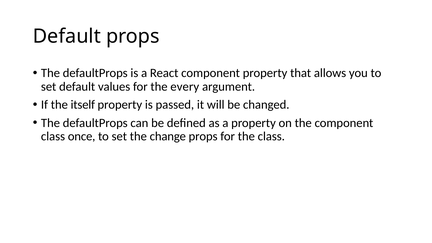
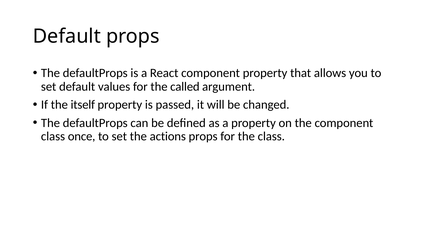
every: every -> called
change: change -> actions
